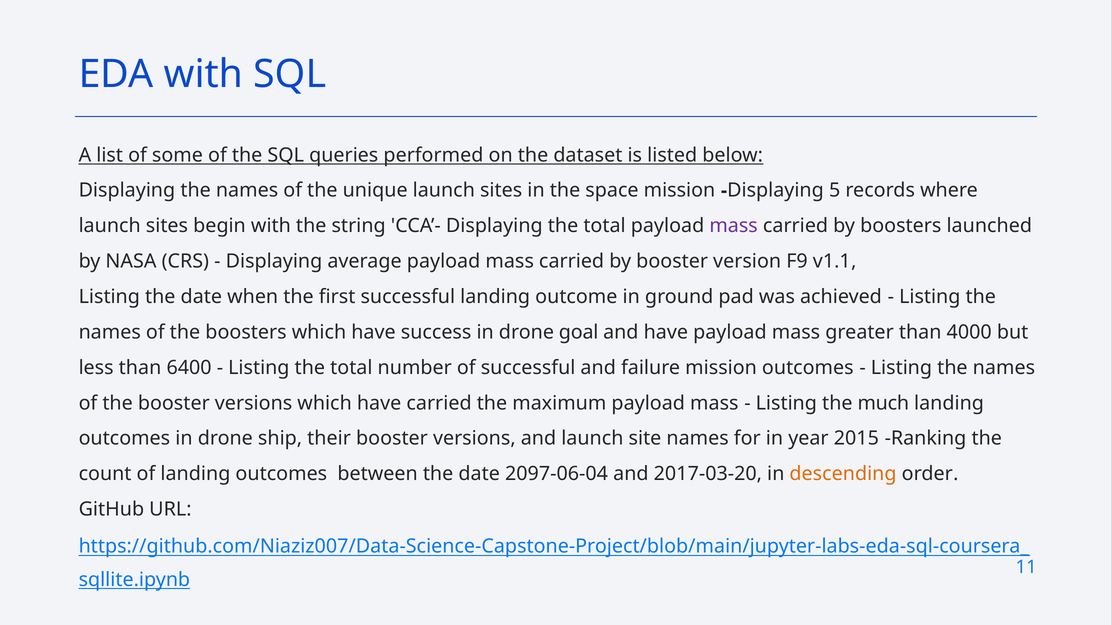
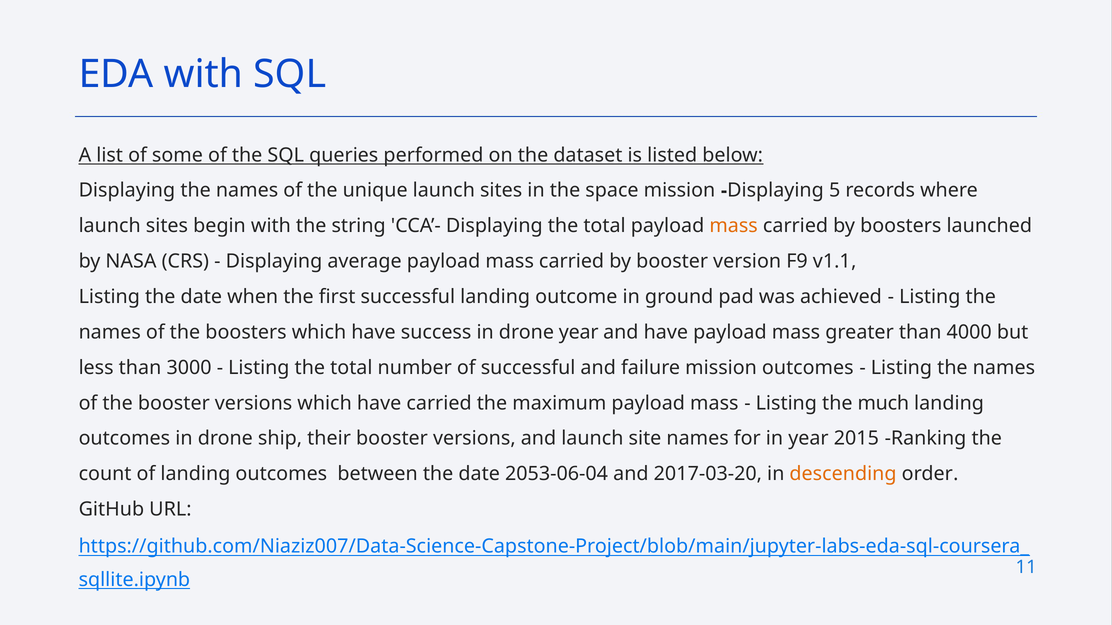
mass at (734, 226) colour: purple -> orange
drone goal: goal -> year
6400: 6400 -> 3000
2097-06-04: 2097-06-04 -> 2053-06-04
